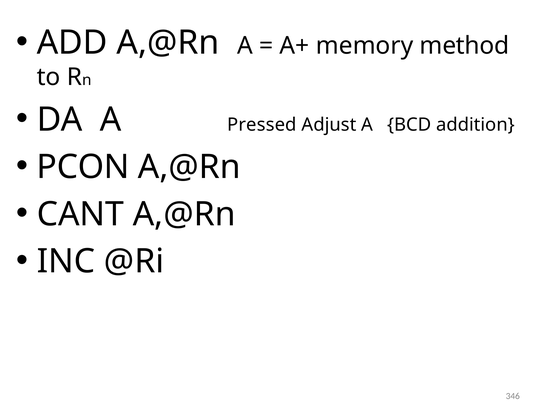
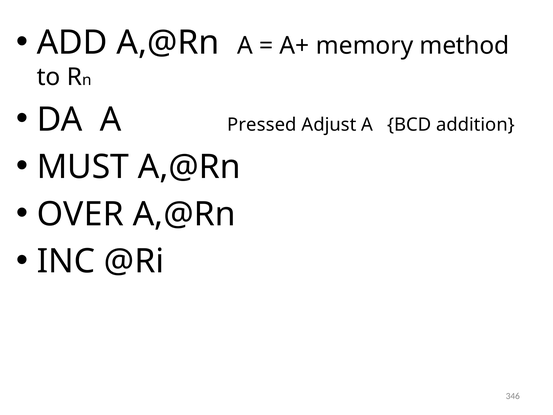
PCON: PCON -> MUST
CANT: CANT -> OVER
